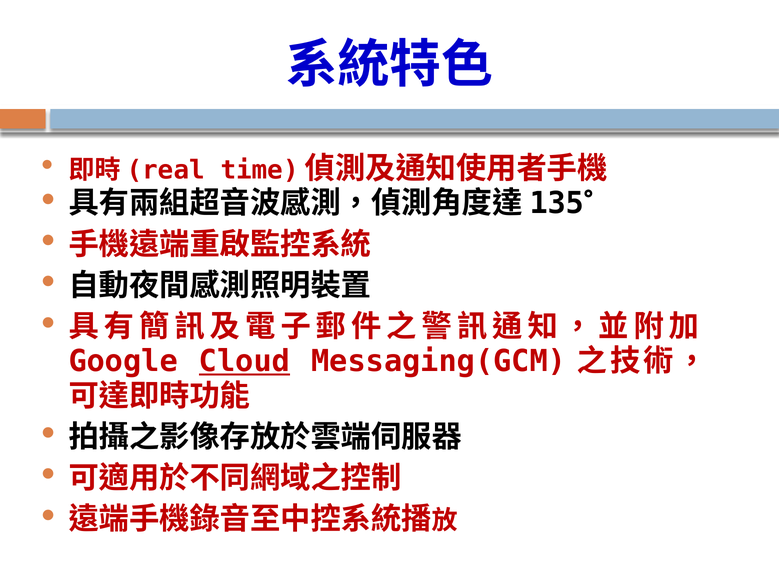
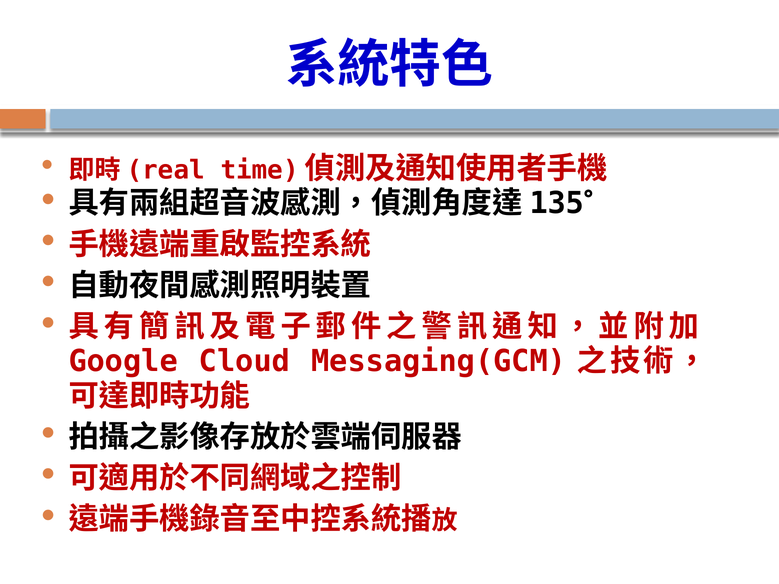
Cloud underline: present -> none
